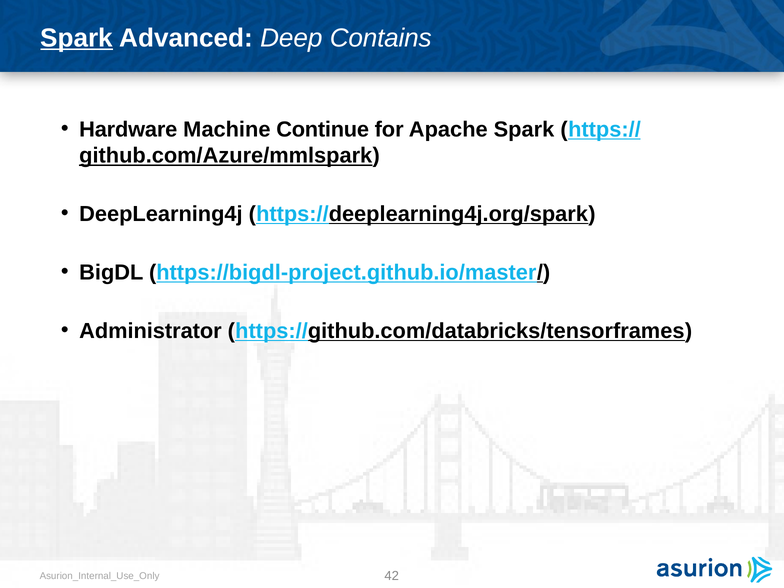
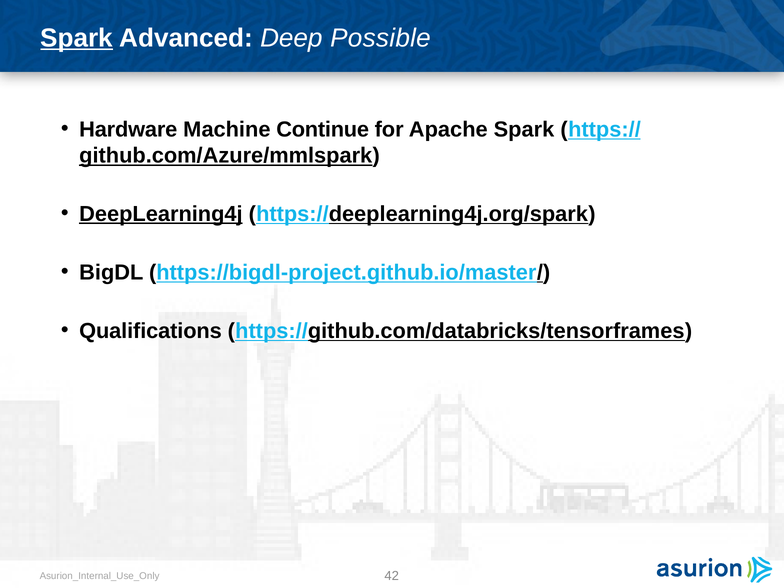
Contains: Contains -> Possible
DeepLearning4j underline: none -> present
Administrator: Administrator -> Qualifications
